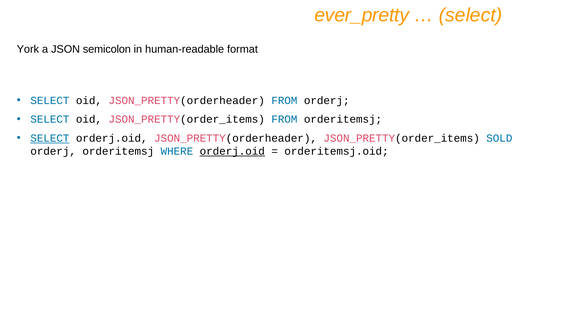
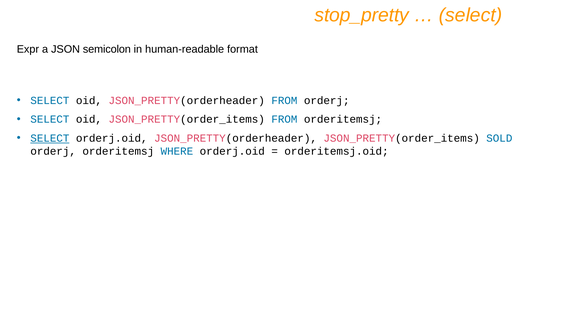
ever_pretty: ever_pretty -> stop_pretty
York: York -> Expr
orderj.oid at (232, 151) underline: present -> none
